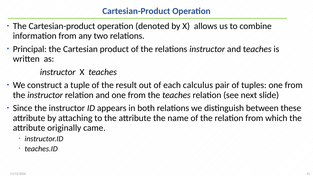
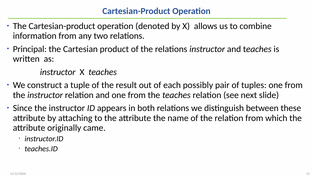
calculus: calculus -> possibly
